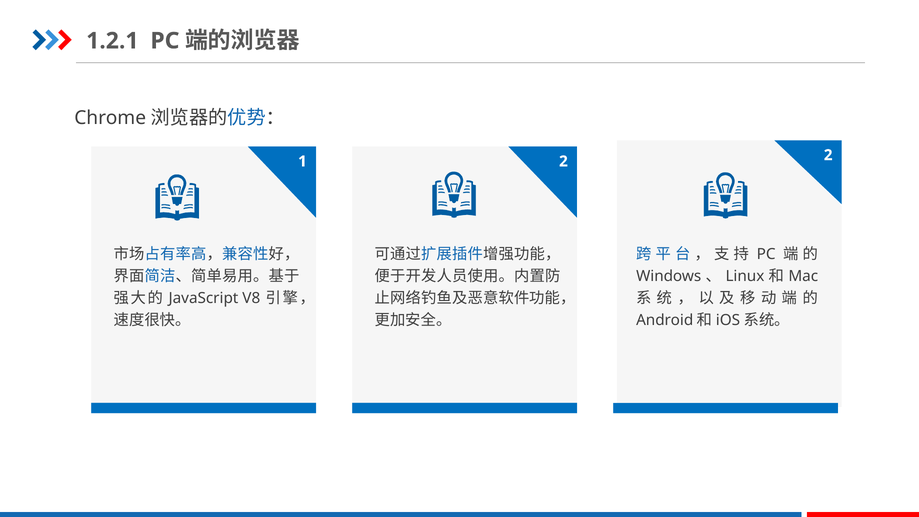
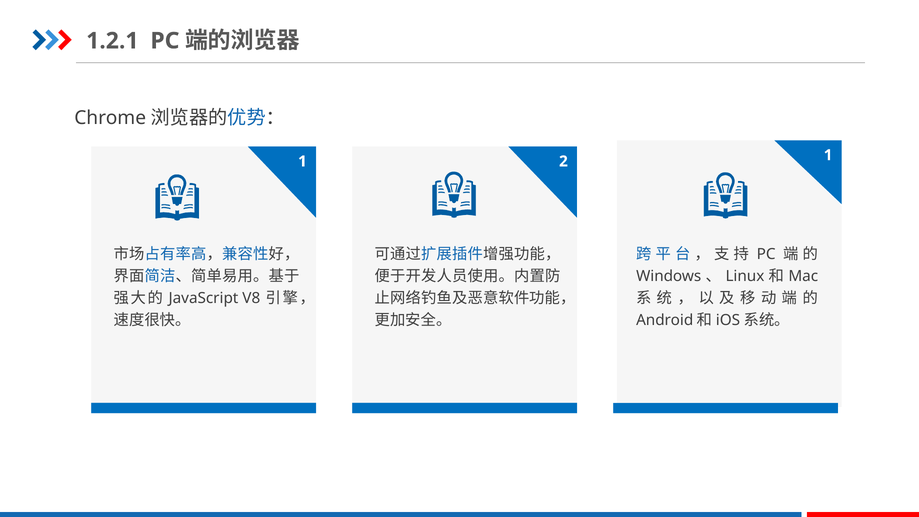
1 2: 2 -> 1
